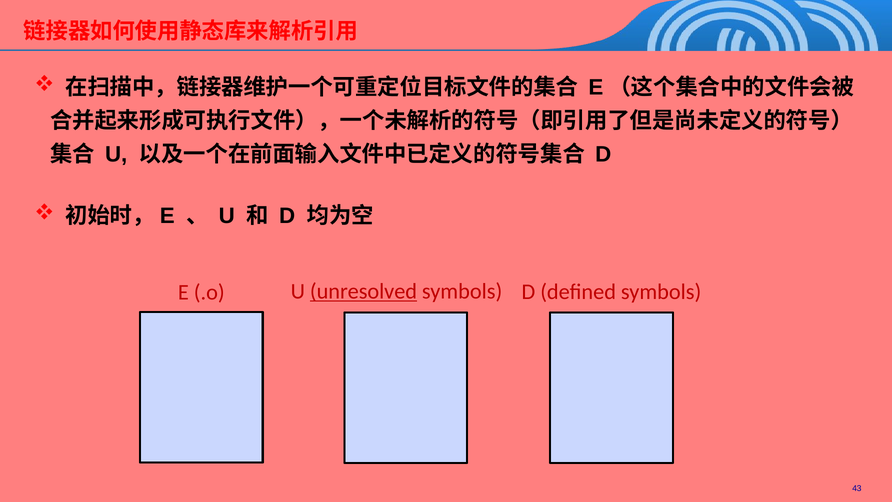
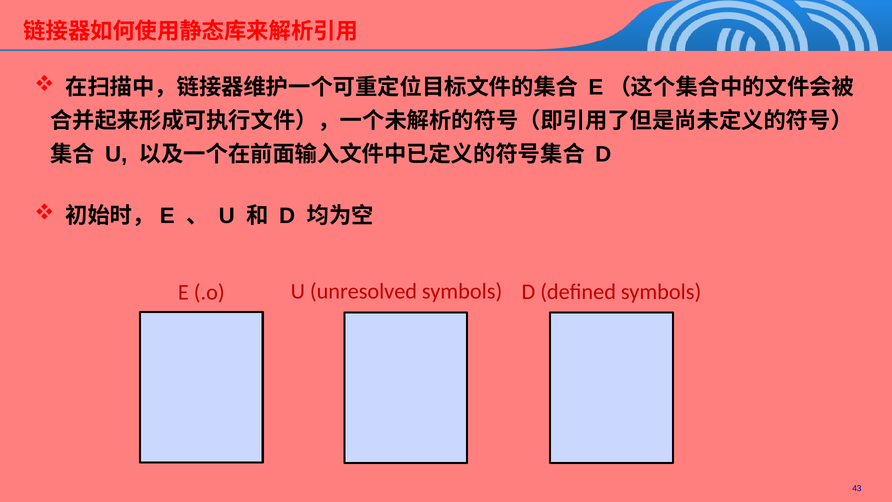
unresolved underline: present -> none
